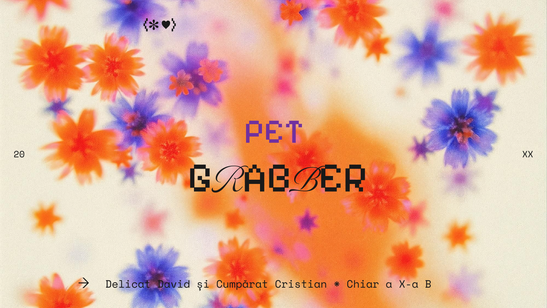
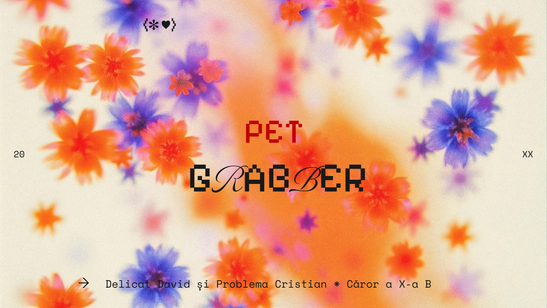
PET colour: purple -> red
Cumpărat: Cumpărat -> Problema
Chiar: Chiar -> Căror
